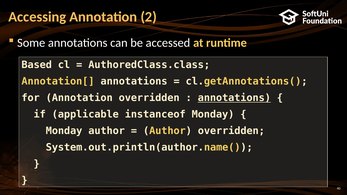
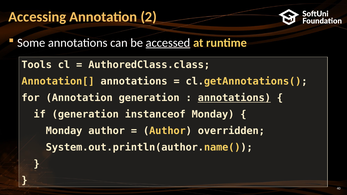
accessed underline: none -> present
Based: Based -> Tools
Annotation overridden: overridden -> generation
if applicable: applicable -> generation
